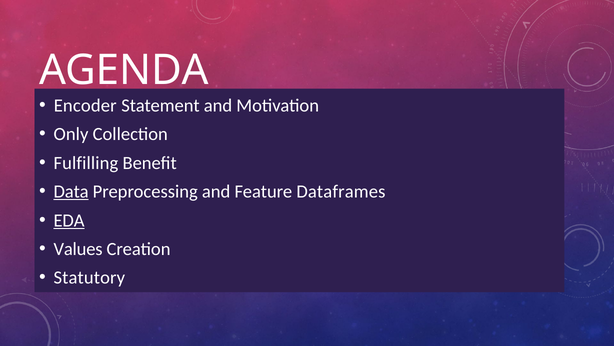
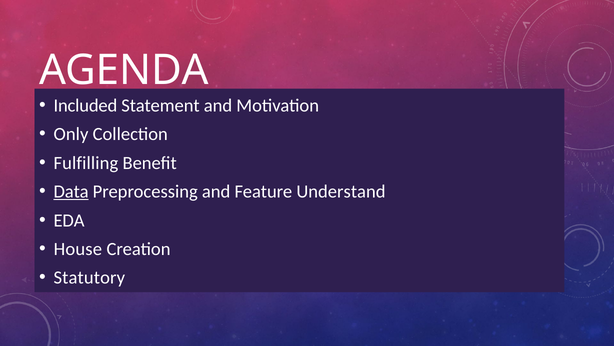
Encoder: Encoder -> Included
Dataframes: Dataframes -> Understand
EDA underline: present -> none
Values: Values -> House
